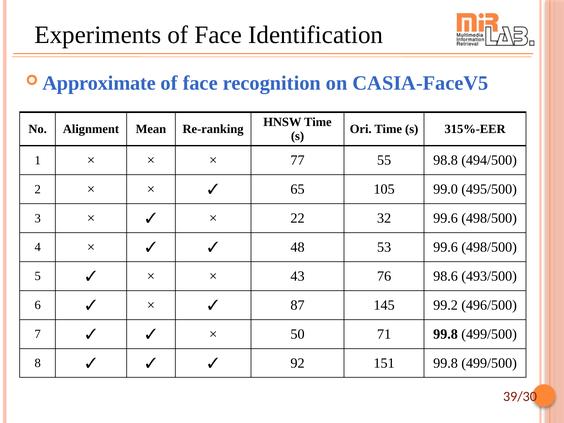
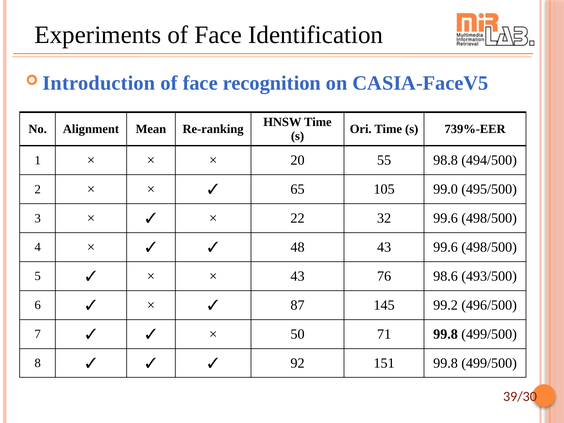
Approximate: Approximate -> Introduction
315%-EER: 315%-EER -> 739%-EER
77: 77 -> 20
48 53: 53 -> 43
